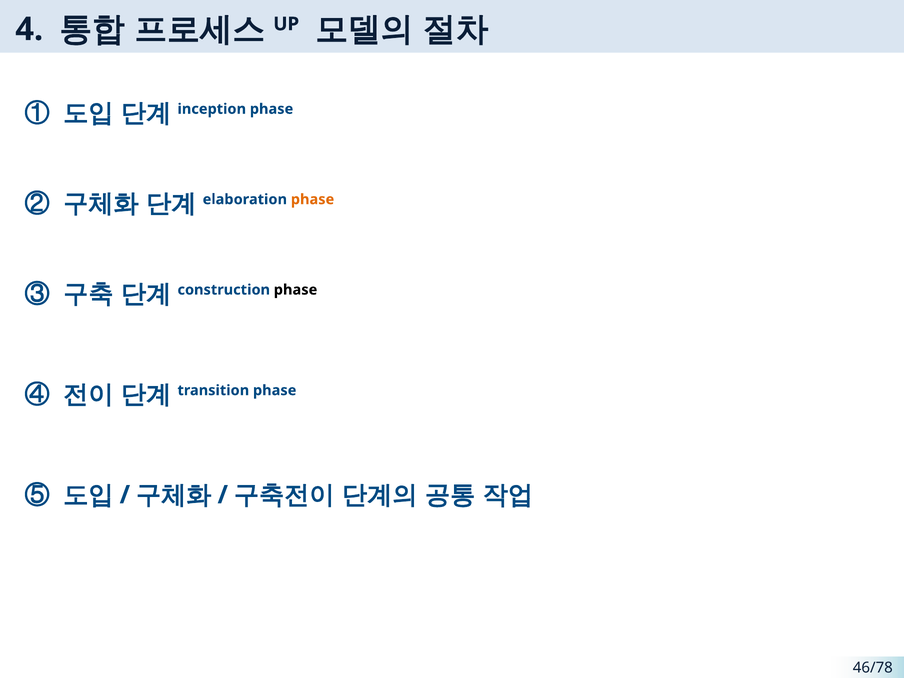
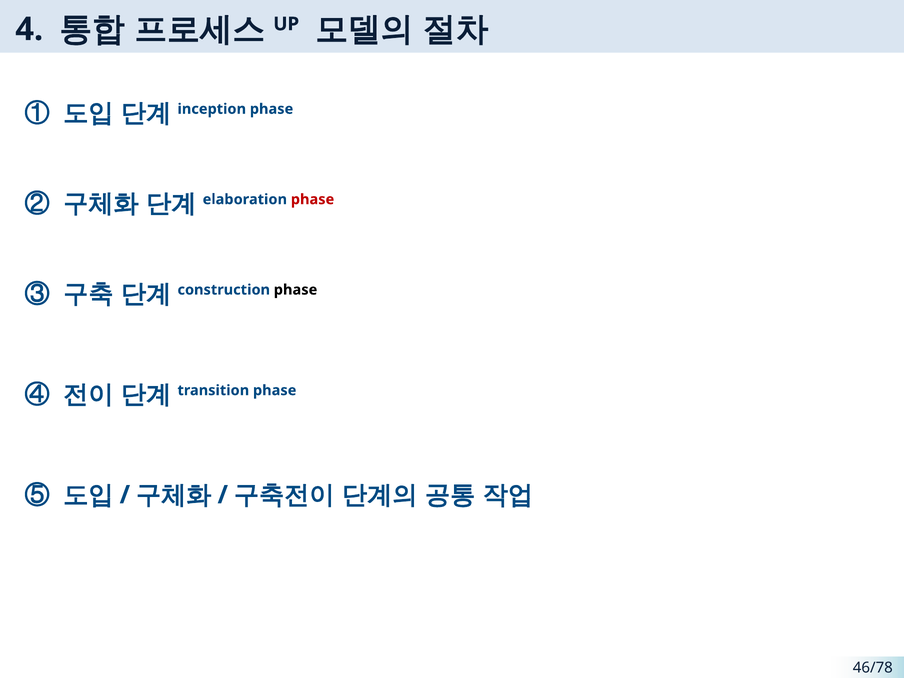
phase at (313, 199) colour: orange -> red
